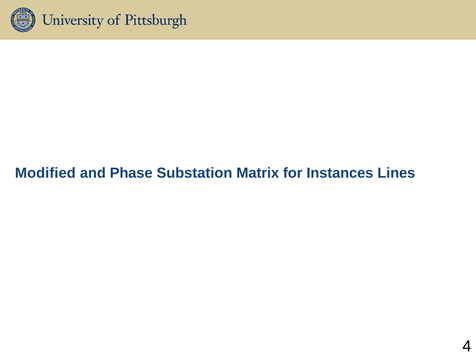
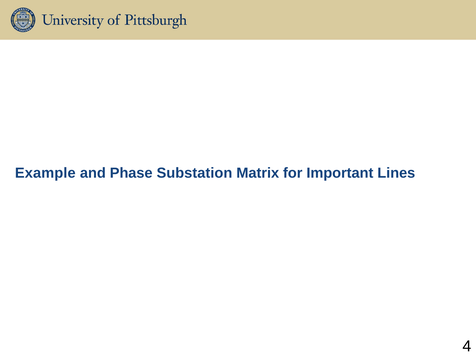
Modified: Modified -> Example
Instances: Instances -> Important
